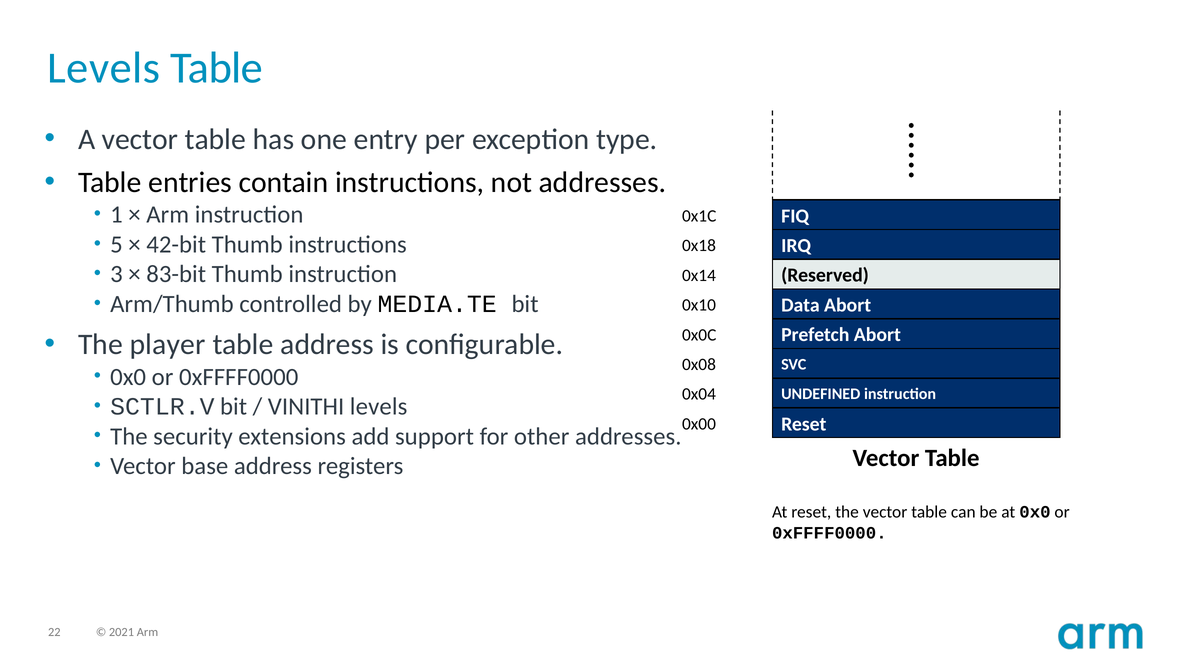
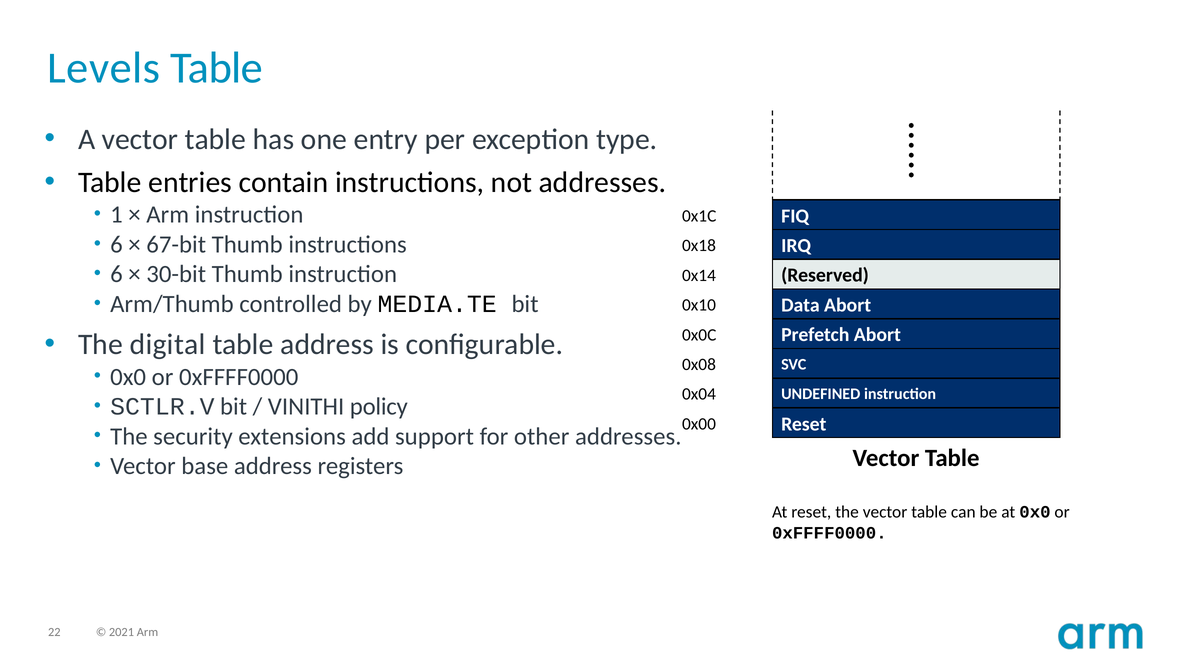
5 at (117, 245): 5 -> 6
42-bit: 42-bit -> 67-bit
3 at (117, 274): 3 -> 6
83-bit: 83-bit -> 30-bit
player: player -> digital
VINITHI levels: levels -> policy
